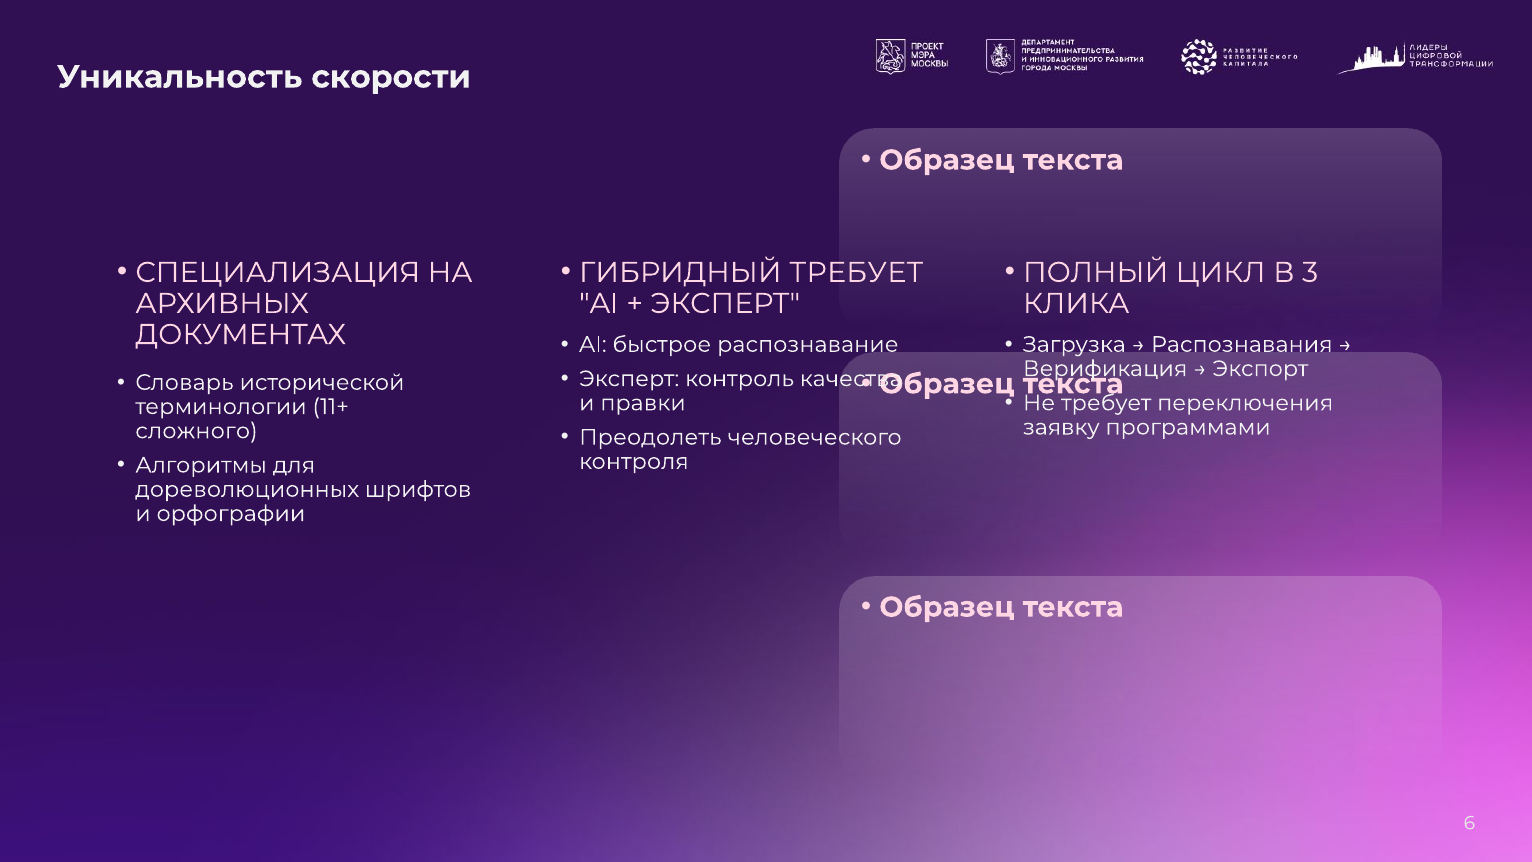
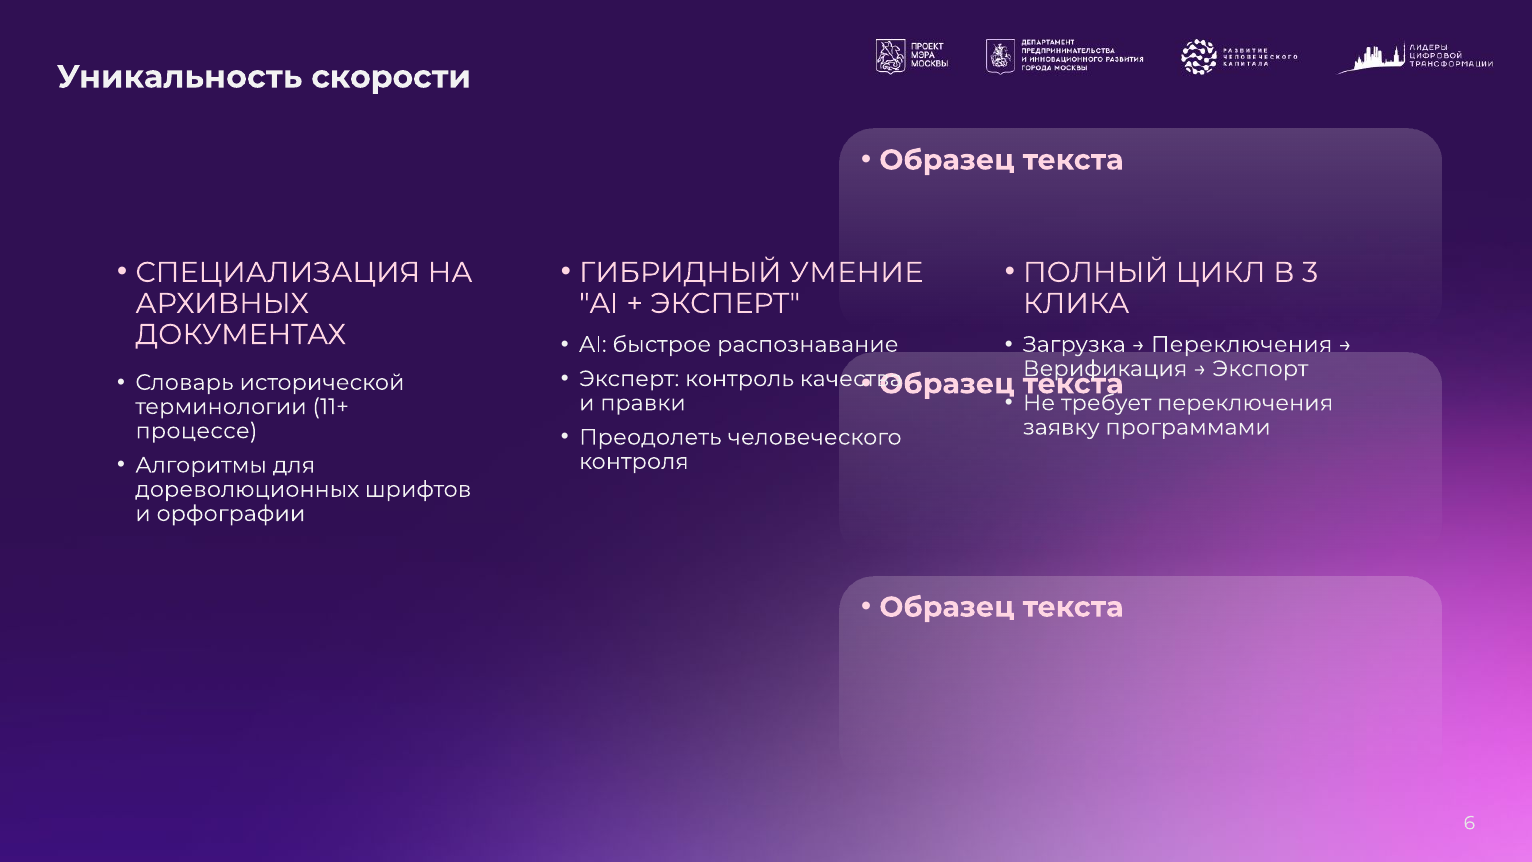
ГИБРИДНЫЙ ТРЕБУЕТ: ТРЕБУЕТ -> УМЕНИЕ
Распознавания at (1242, 344): Распознавания -> Переключения
сложного: сложного -> процессе
